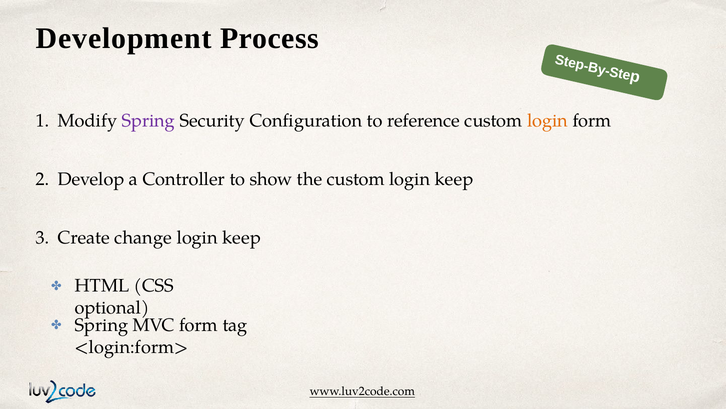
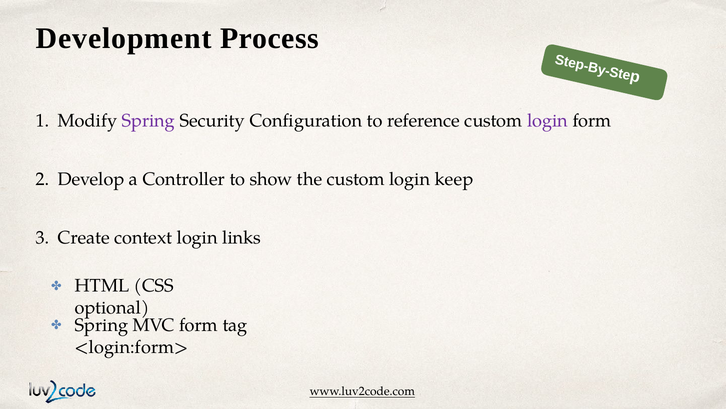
login at (547, 121) colour: orange -> purple
change: change -> context
keep at (242, 237): keep -> links
